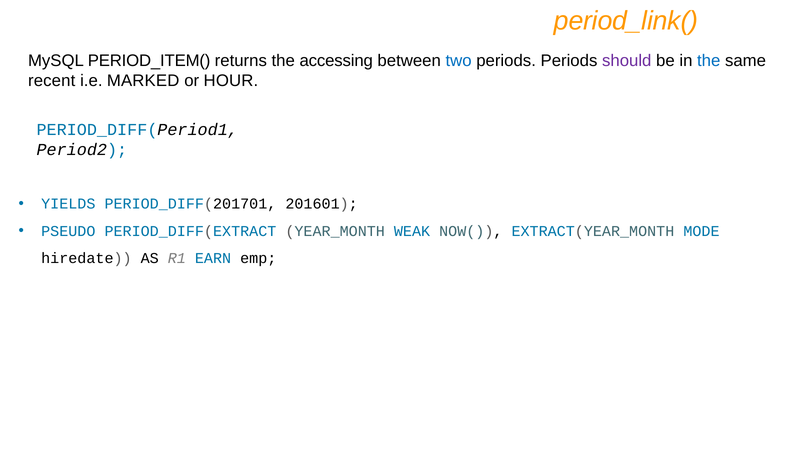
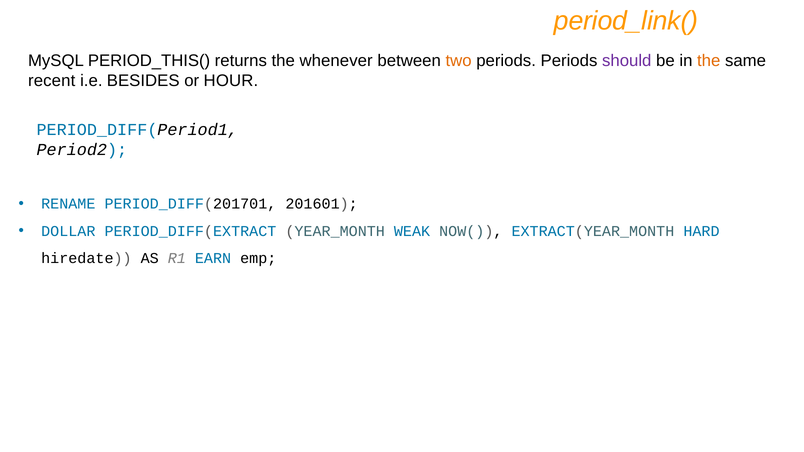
PERIOD_ITEM(: PERIOD_ITEM( -> PERIOD_THIS(
accessing: accessing -> whenever
two colour: blue -> orange
the at (709, 61) colour: blue -> orange
MARKED: MARKED -> BESIDES
YIELDS: YIELDS -> RENAME
PSEUDO: PSEUDO -> DOLLAR
MODE: MODE -> HARD
